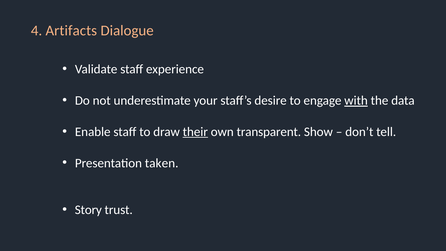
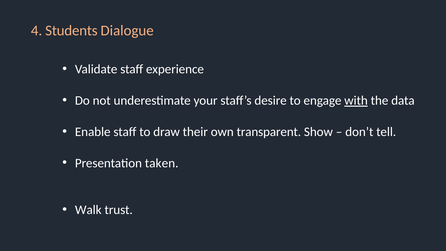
Artifacts: Artifacts -> Students
their underline: present -> none
Story: Story -> Walk
